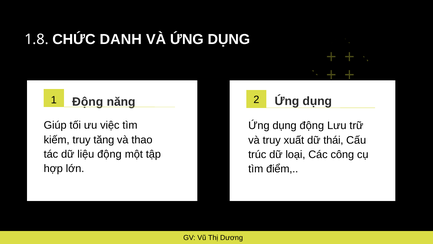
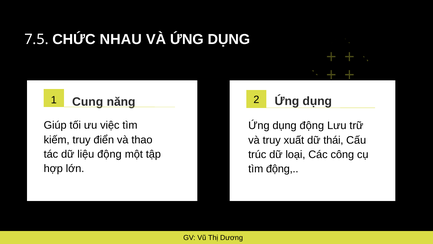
1.8: 1.8 -> 7.5
DANH: DANH -> NHAU
1 Động: Động -> Cung
tăng: tăng -> điển
tìm điểm: điểm -> động
